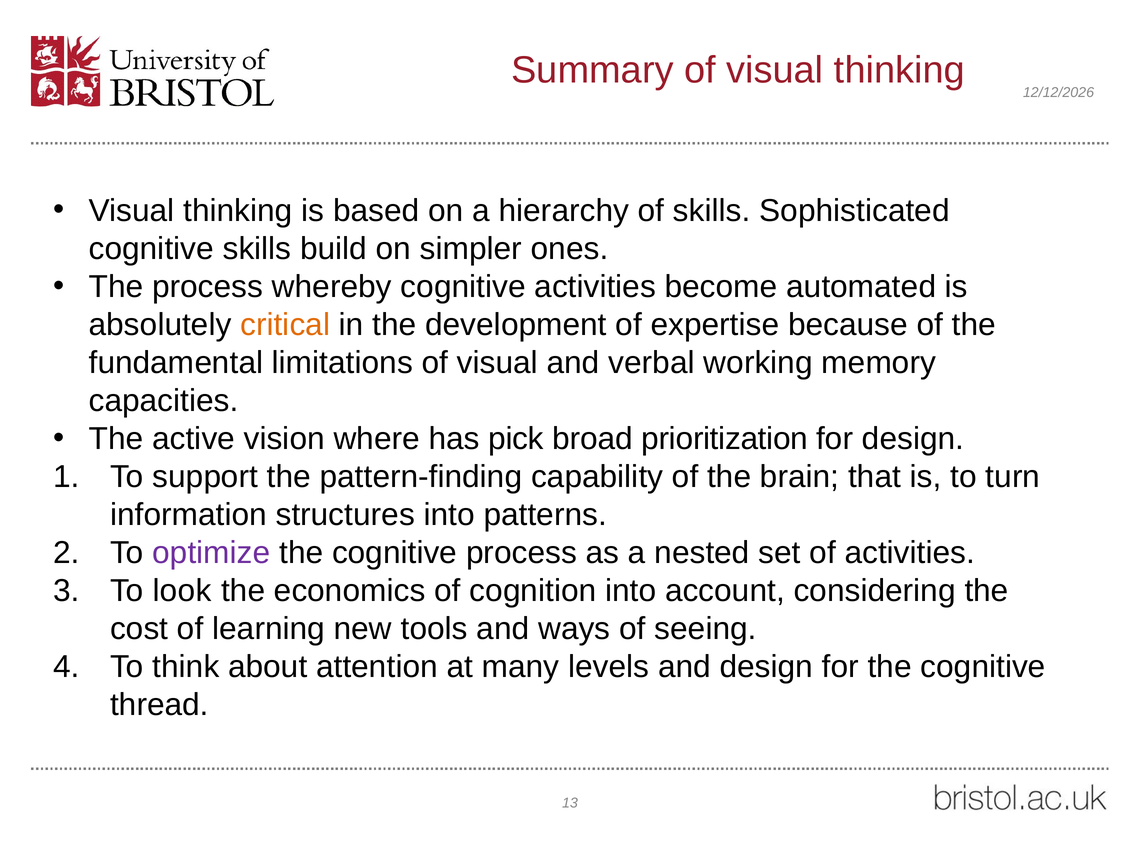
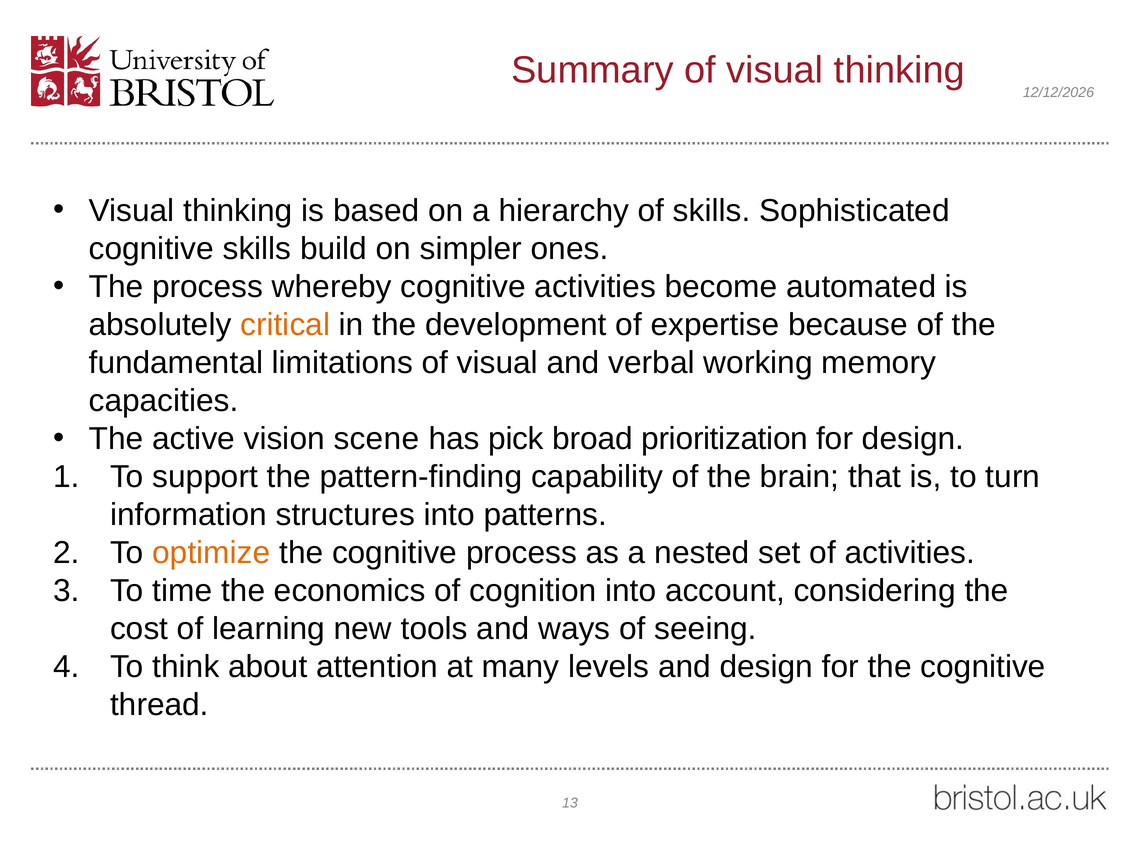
where: where -> scene
optimize colour: purple -> orange
look: look -> time
